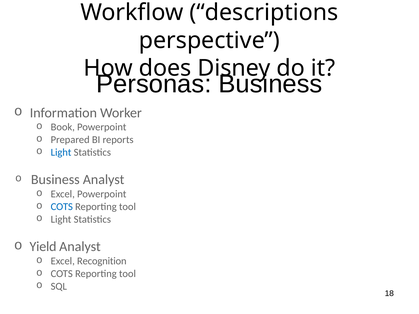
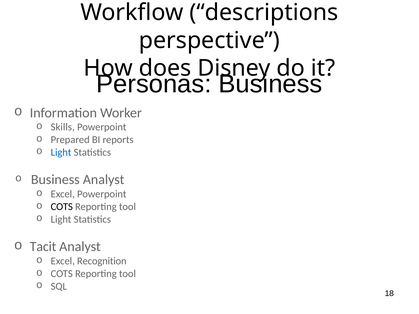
Book: Book -> Skills
COTS at (62, 207) colour: blue -> black
Yield: Yield -> Tacit
